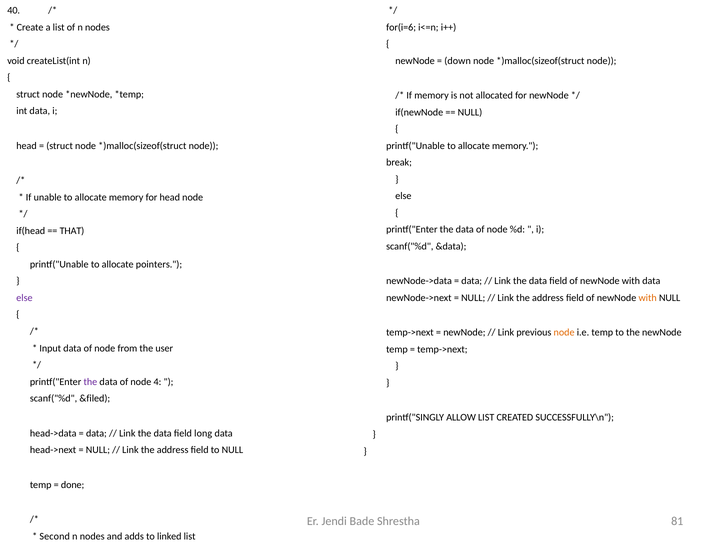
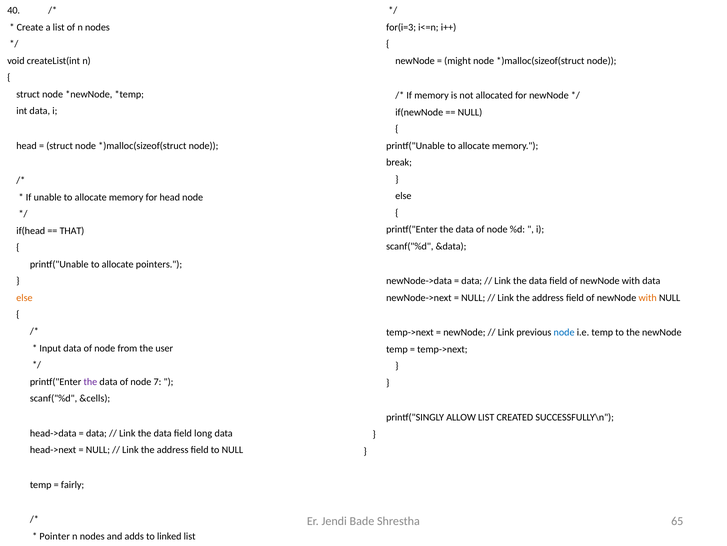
for(i=6: for(i=6 -> for(i=3
down: down -> might
else at (24, 297) colour: purple -> orange
node at (564, 332) colour: orange -> blue
4: 4 -> 7
&filed: &filed -> &cells
done: done -> fairly
81: 81 -> 65
Second: Second -> Pointer
